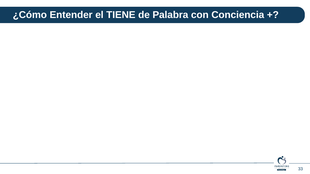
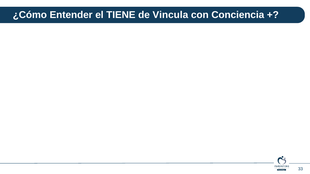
Palabra: Palabra -> Vincula
